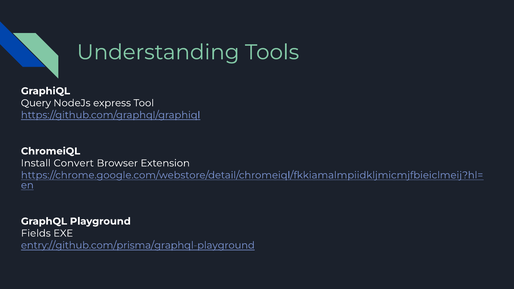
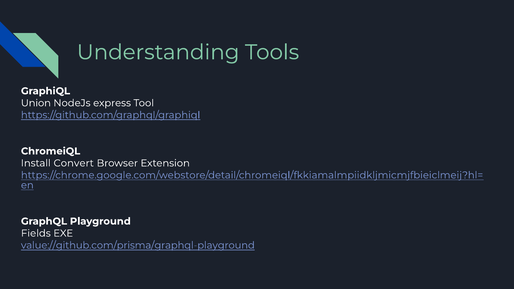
Query: Query -> Union
entry://github.com/prisma/graphql-playground: entry://github.com/prisma/graphql-playground -> value://github.com/prisma/graphql-playground
